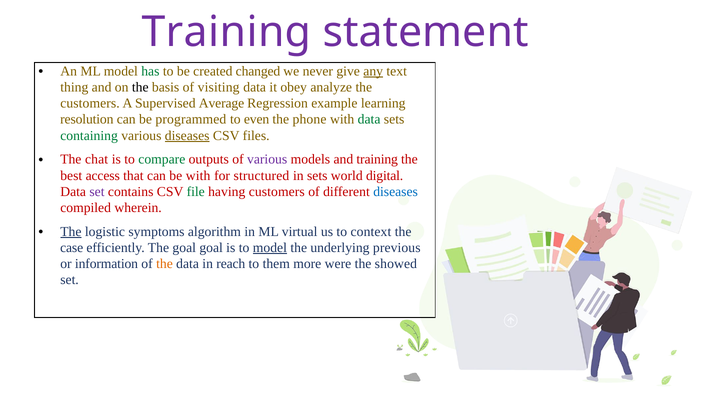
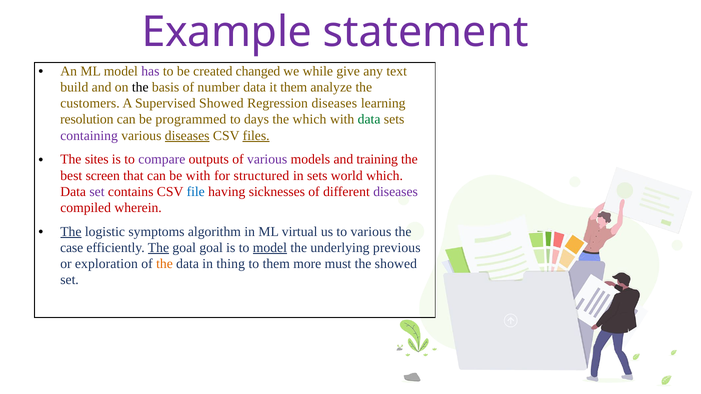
Training at (226, 32): Training -> Example
has colour: green -> purple
never: never -> while
any underline: present -> none
thing: thing -> build
visiting: visiting -> number
it obey: obey -> them
Supervised Average: Average -> Showed
Regression example: example -> diseases
even: even -> days
the phone: phone -> which
containing colour: green -> purple
files underline: none -> present
chat: chat -> sites
compare colour: green -> purple
access: access -> screen
world digital: digital -> which
file colour: green -> blue
having customers: customers -> sicknesses
diseases at (396, 192) colour: blue -> purple
to context: context -> various
The at (158, 248) underline: none -> present
information: information -> exploration
reach: reach -> thing
were: were -> must
